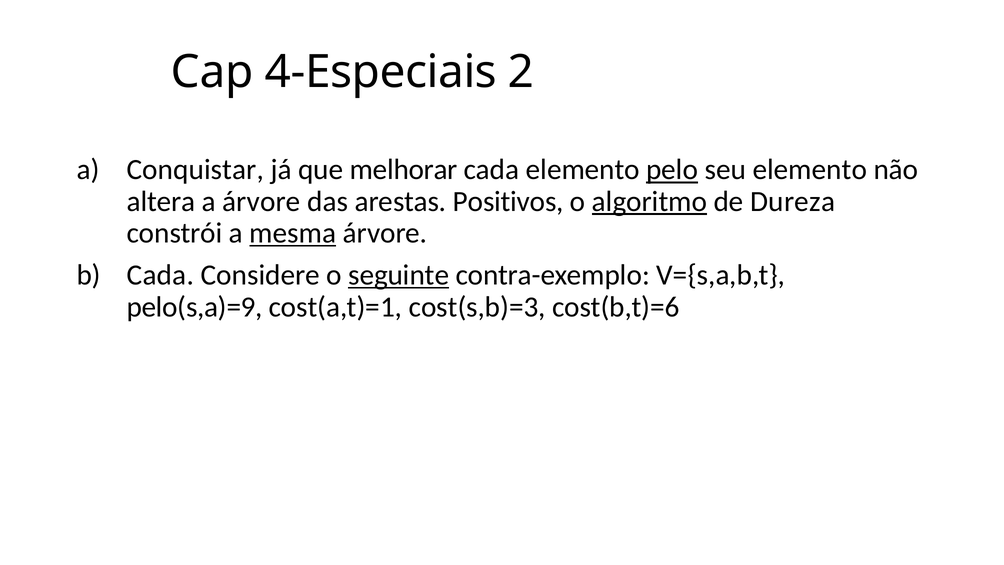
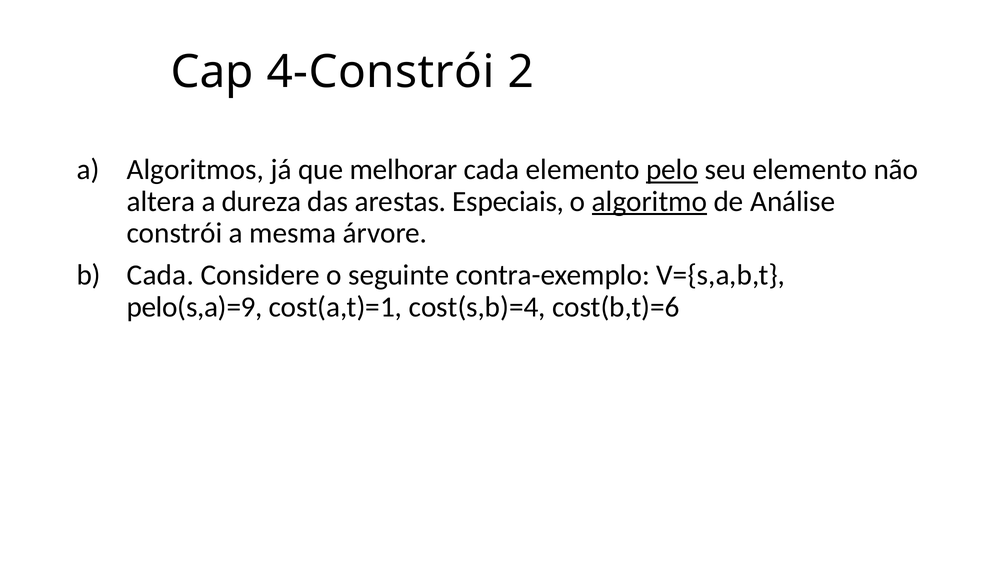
4-Especiais: 4-Especiais -> 4-Constrói
Conquistar: Conquistar -> Algoritmos
a árvore: árvore -> dureza
Positivos: Positivos -> Especiais
Dureza: Dureza -> Análise
mesma underline: present -> none
seguinte underline: present -> none
cost(s,b)=3: cost(s,b)=3 -> cost(s,b)=4
